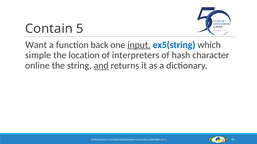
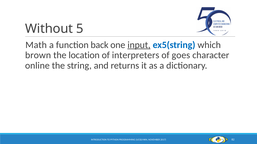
Contain: Contain -> Without
Want: Want -> Math
simple: simple -> brown
hash: hash -> goes
and underline: present -> none
